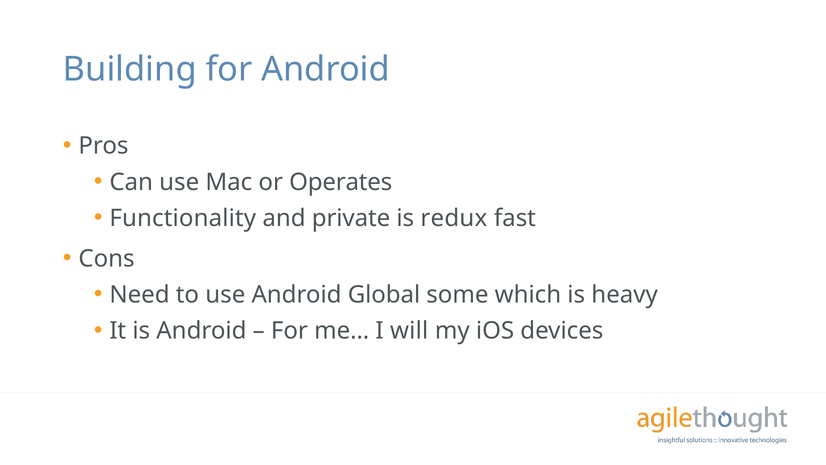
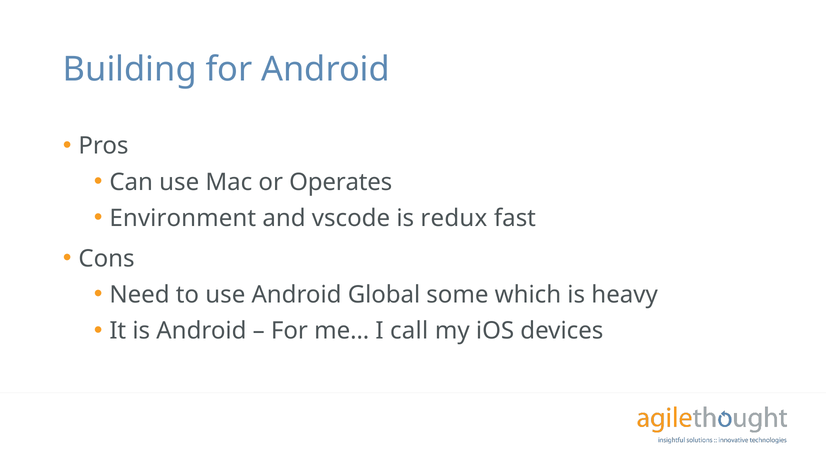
Functionality: Functionality -> Environment
private: private -> vscode
will: will -> call
